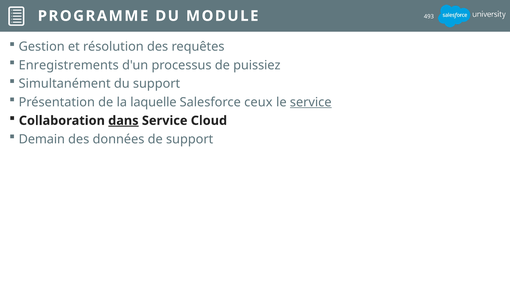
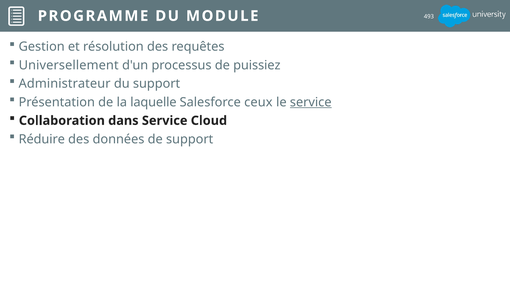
Enregistrements: Enregistrements -> Universellement
Simultanément: Simultanément -> Administrateur
dans underline: present -> none
Demain: Demain -> Réduire
